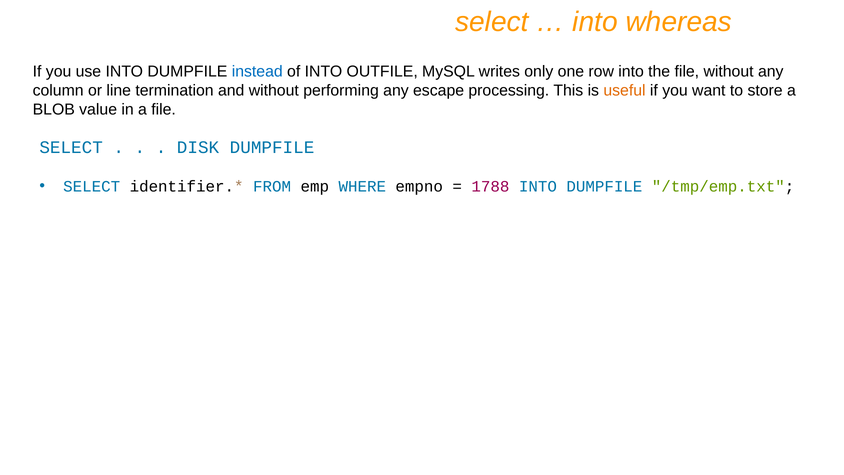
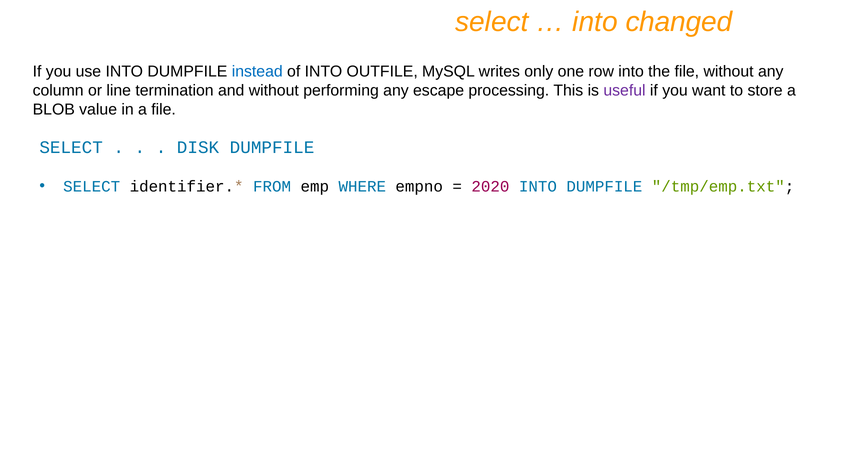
whereas: whereas -> changed
useful colour: orange -> purple
1788: 1788 -> 2020
